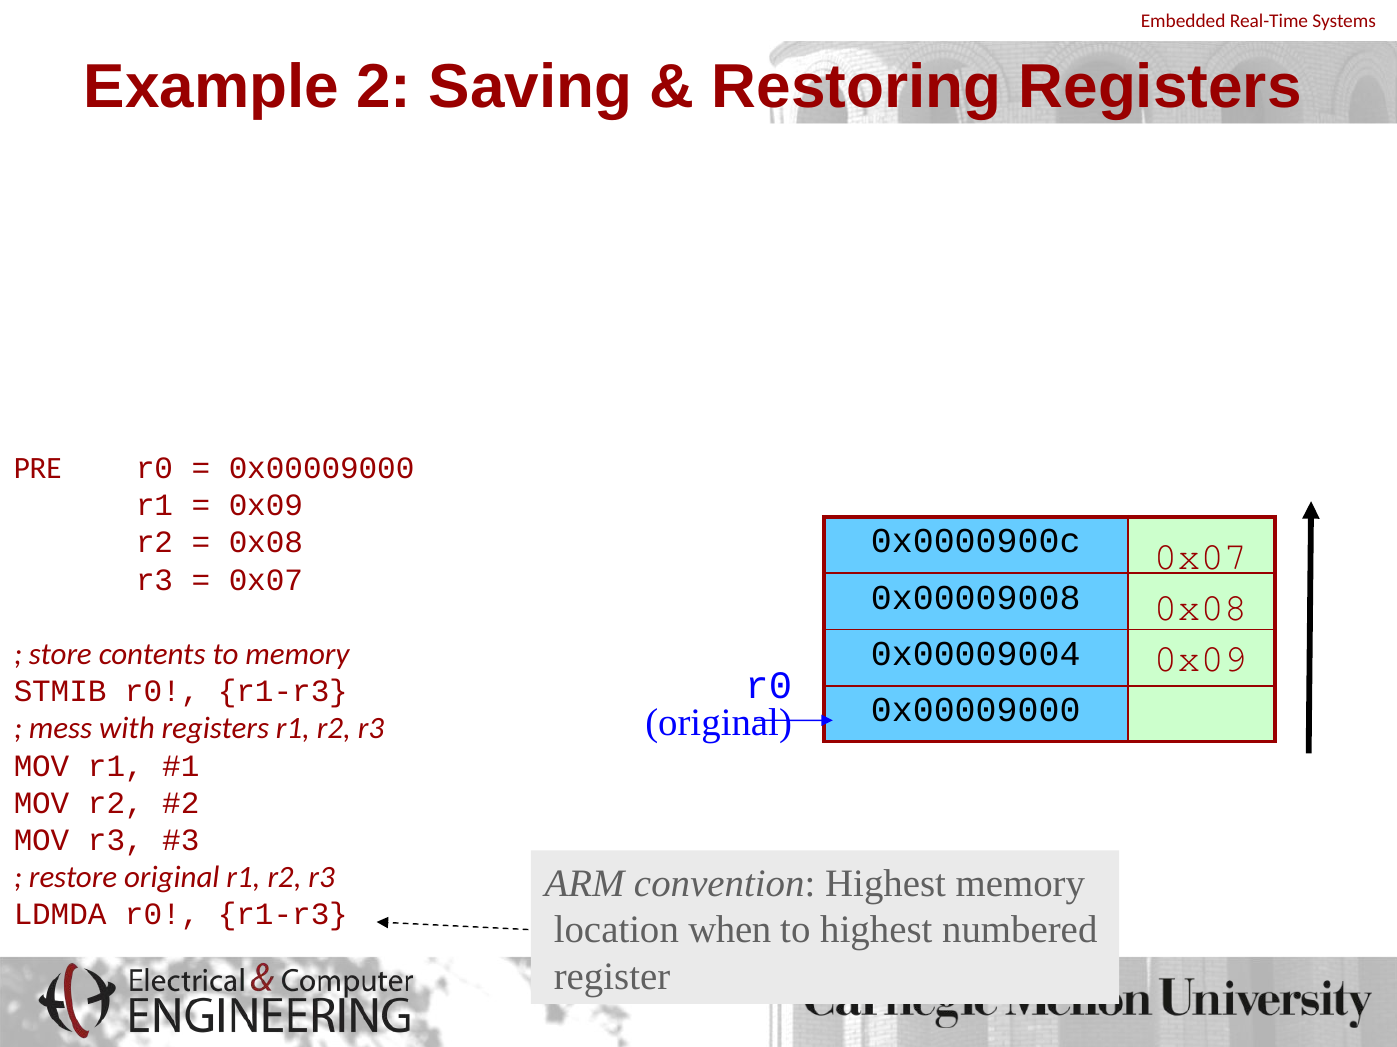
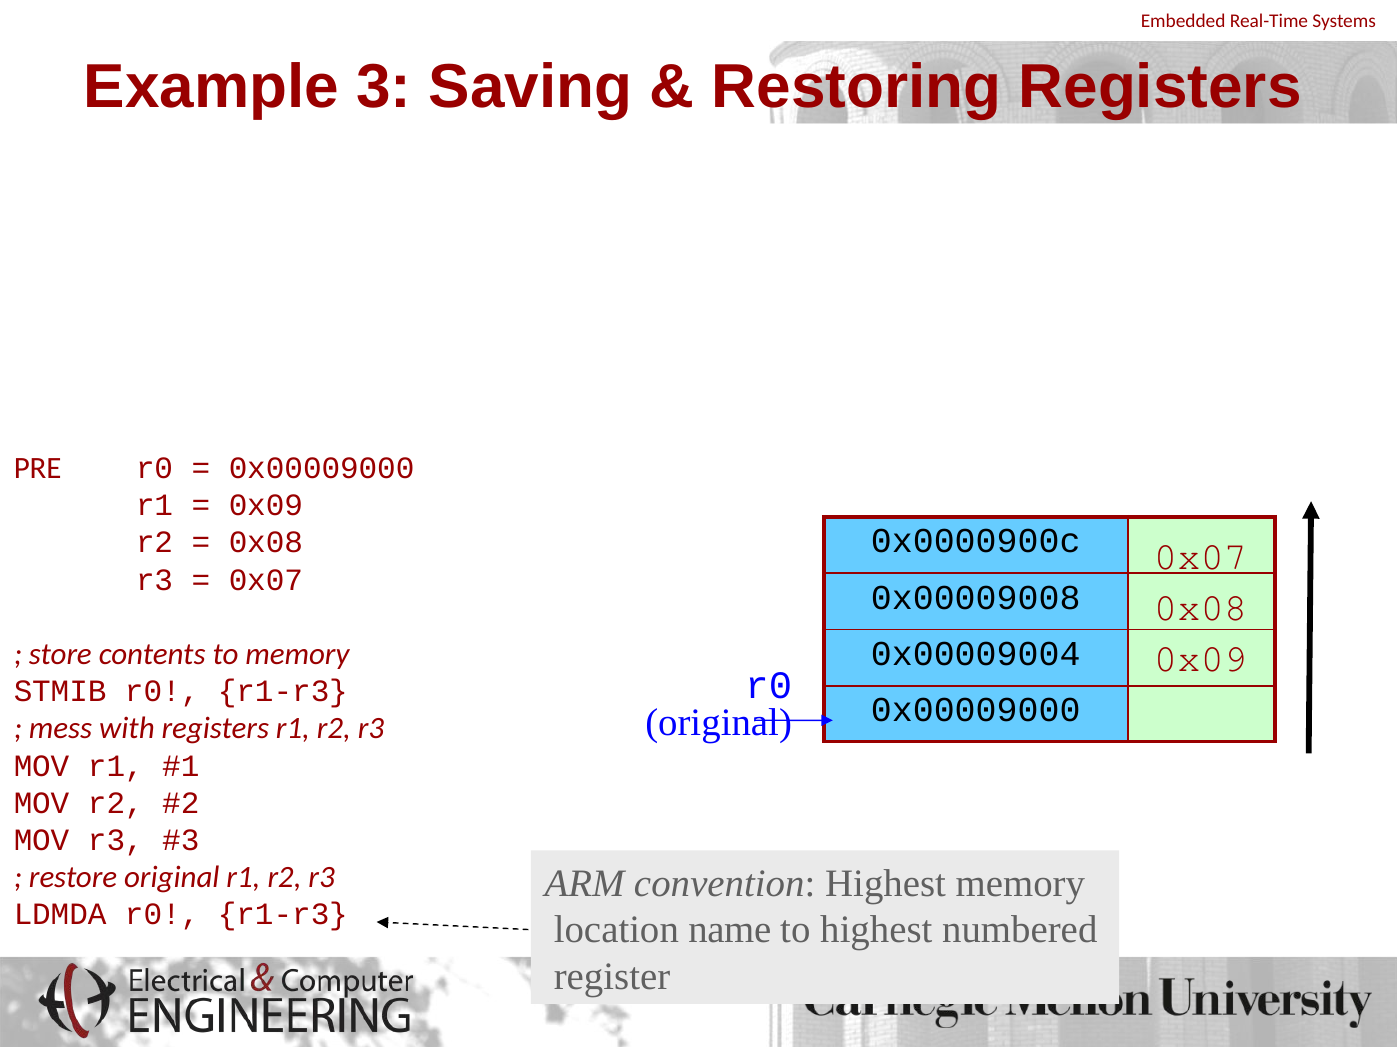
2: 2 -> 3
when: when -> name
